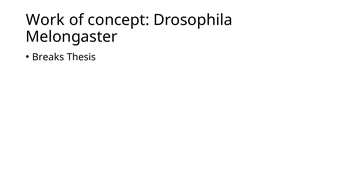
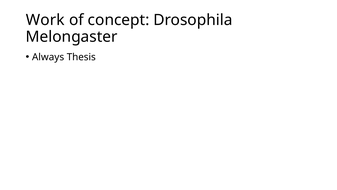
Breaks: Breaks -> Always
